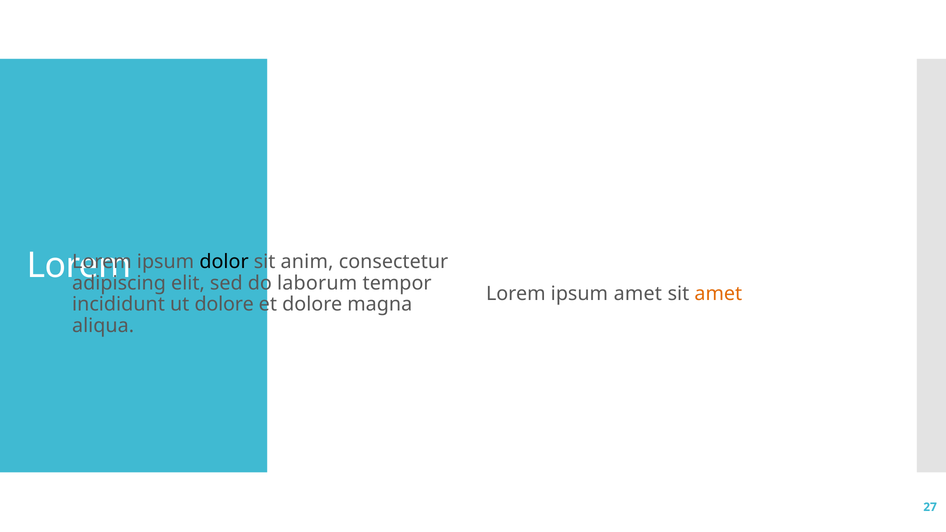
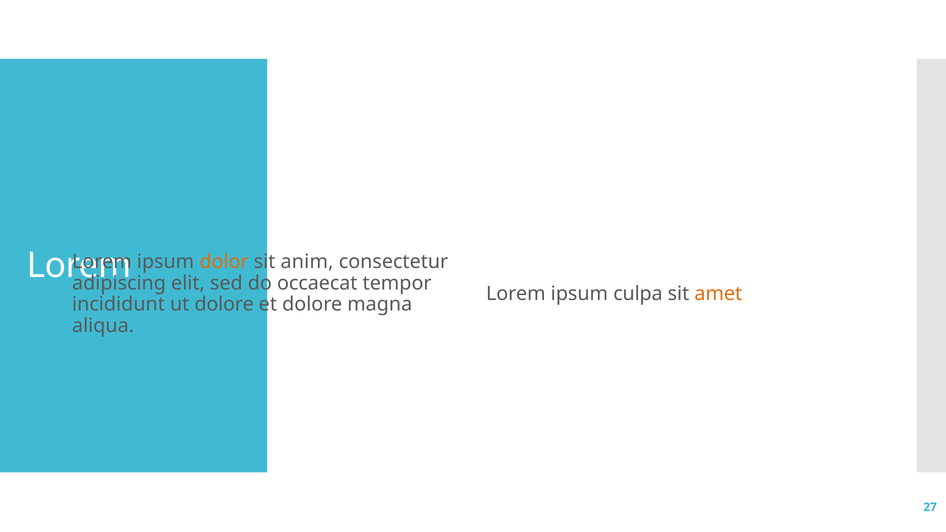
dolor colour: black -> orange
laborum: laborum -> occaecat
ipsum amet: amet -> culpa
